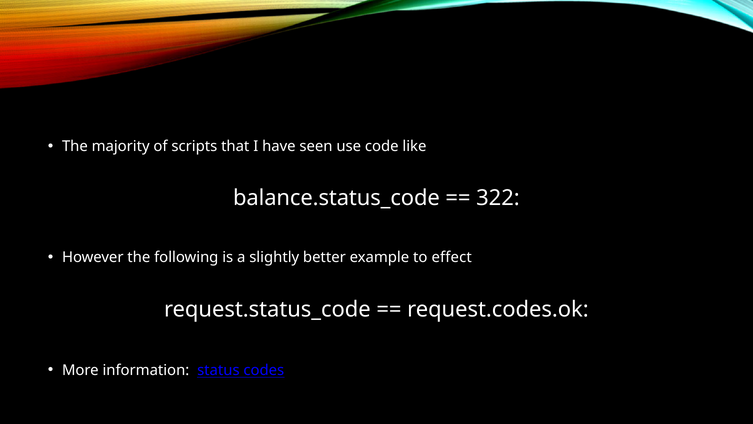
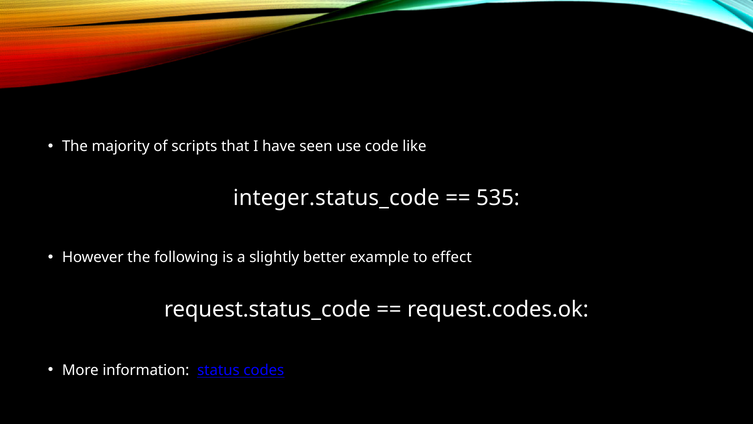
balance.status_code: balance.status_code -> integer.status_code
322: 322 -> 535
